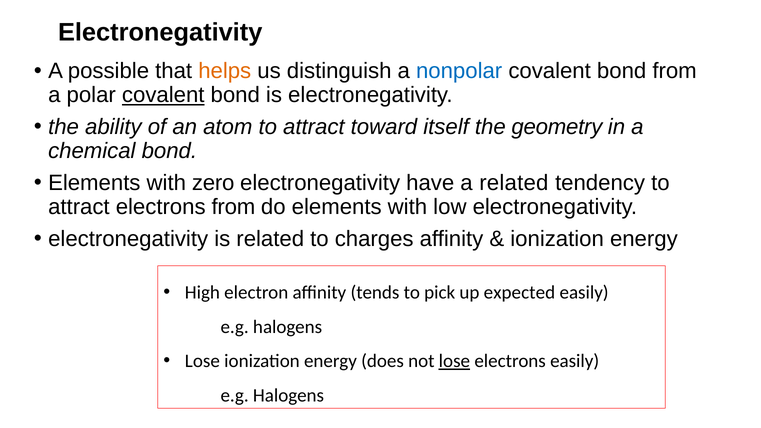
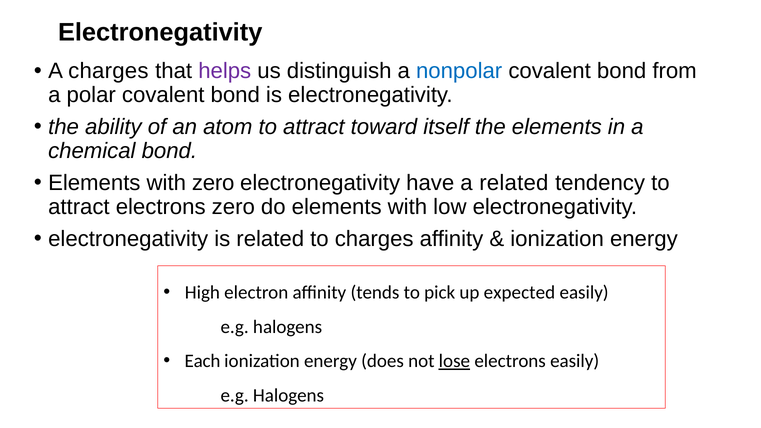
A possible: possible -> charges
helps colour: orange -> purple
covalent at (163, 95) underline: present -> none
the geometry: geometry -> elements
electrons from: from -> zero
Lose at (202, 361): Lose -> Each
